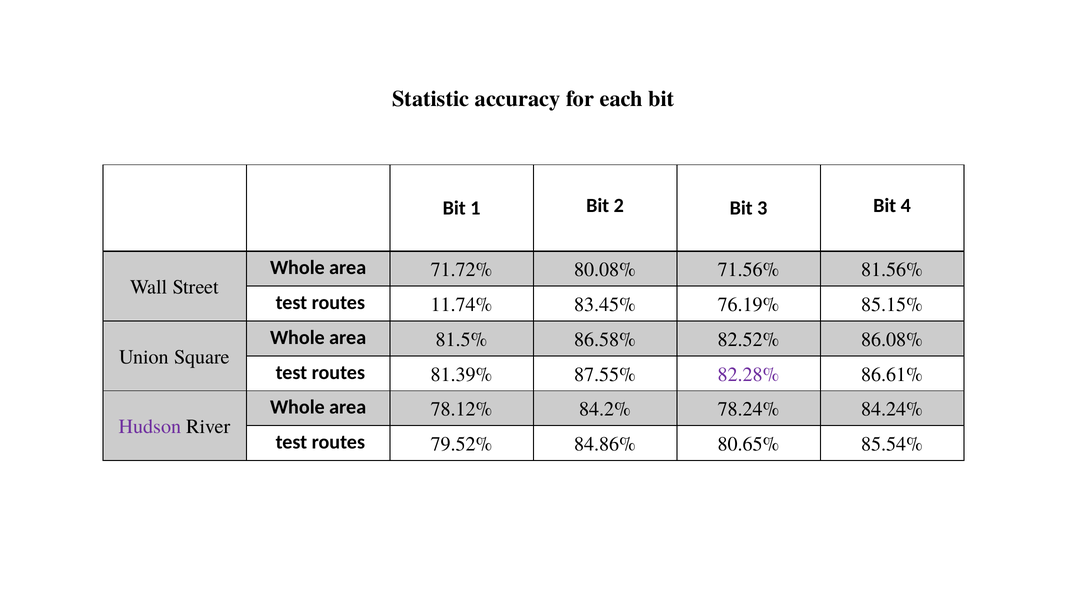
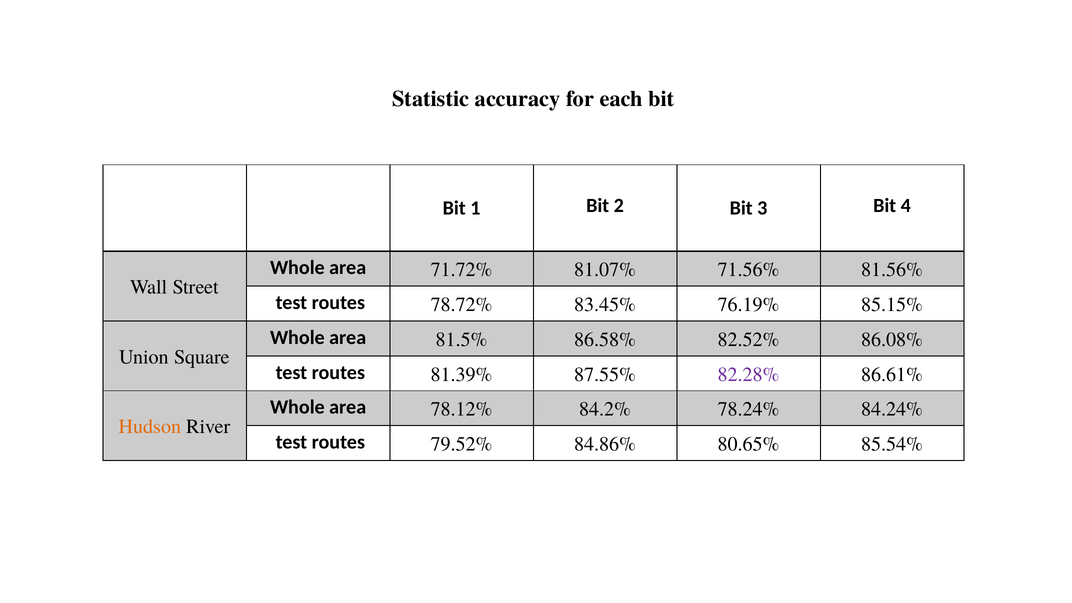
80.08%: 80.08% -> 81.07%
11.74%: 11.74% -> 78.72%
Hudson colour: purple -> orange
